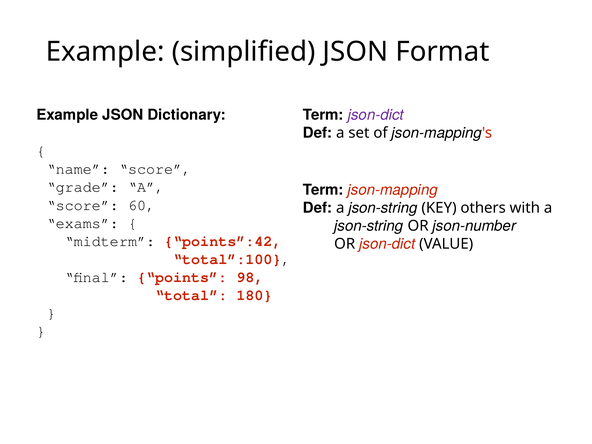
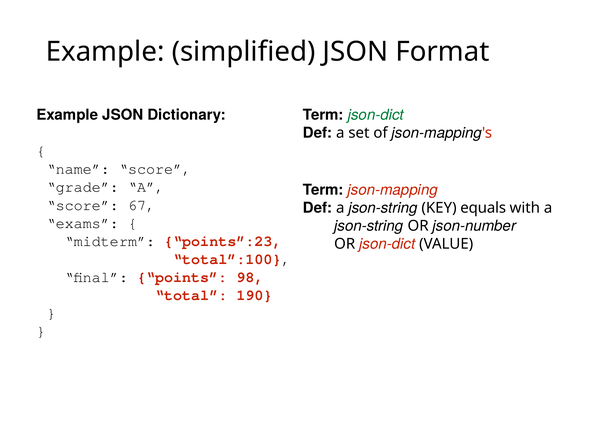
json-dict at (376, 115) colour: purple -> green
60: 60 -> 67
others: others -> equals
points”:42: points”:42 -> points”:23
180: 180 -> 190
